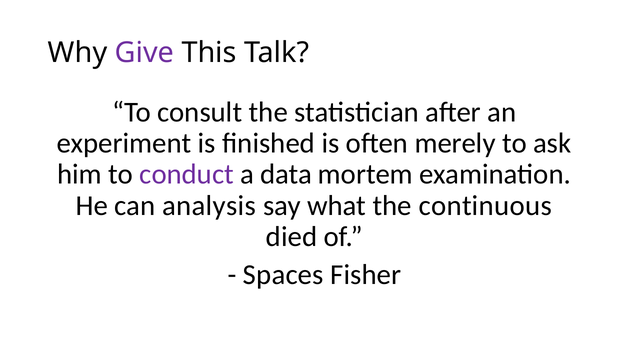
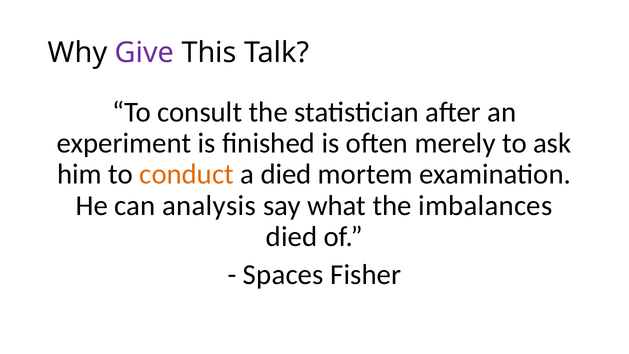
conduct colour: purple -> orange
a data: data -> died
continuous: continuous -> imbalances
